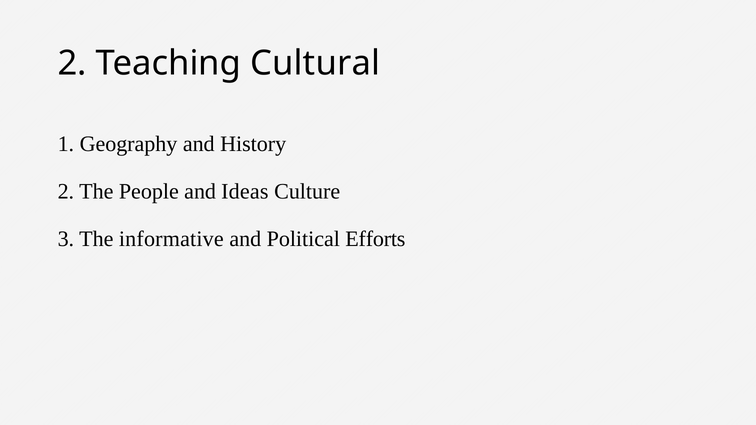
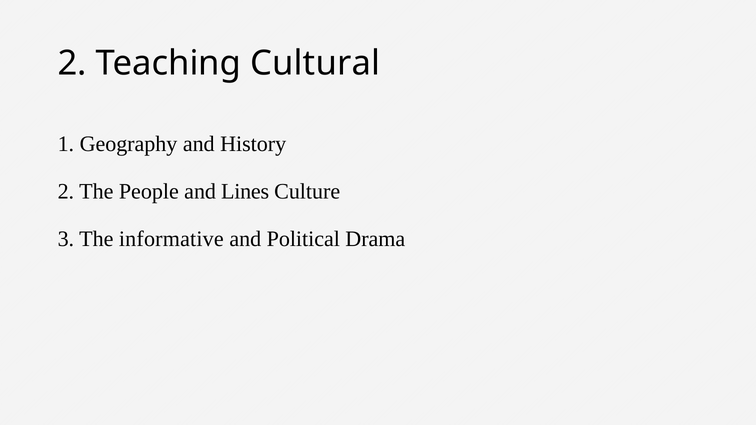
Ideas: Ideas -> Lines
Efforts: Efforts -> Drama
